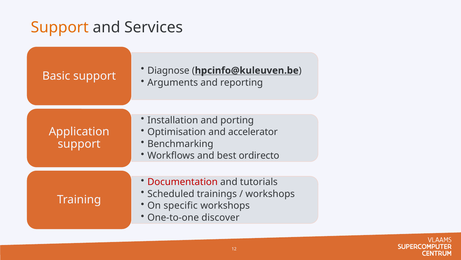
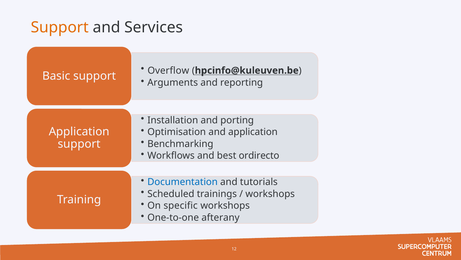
Diagnose: Diagnose -> Overflow
and accelerator: accelerator -> application
Documentation colour: red -> blue
discover: discover -> afterany
